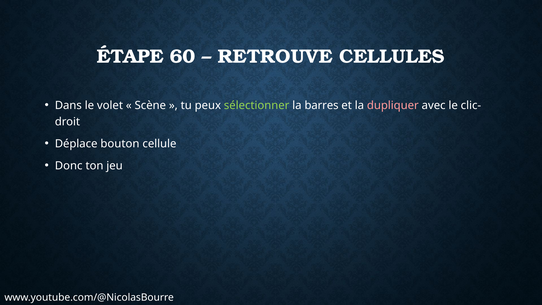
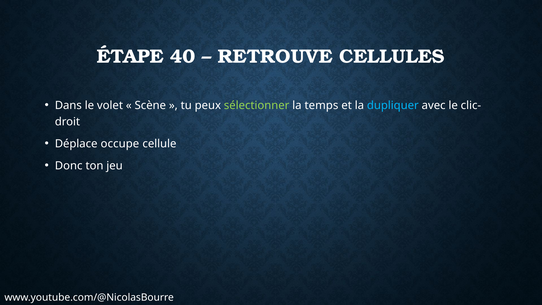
60: 60 -> 40
barres: barres -> temps
dupliquer colour: pink -> light blue
bouton: bouton -> occupe
